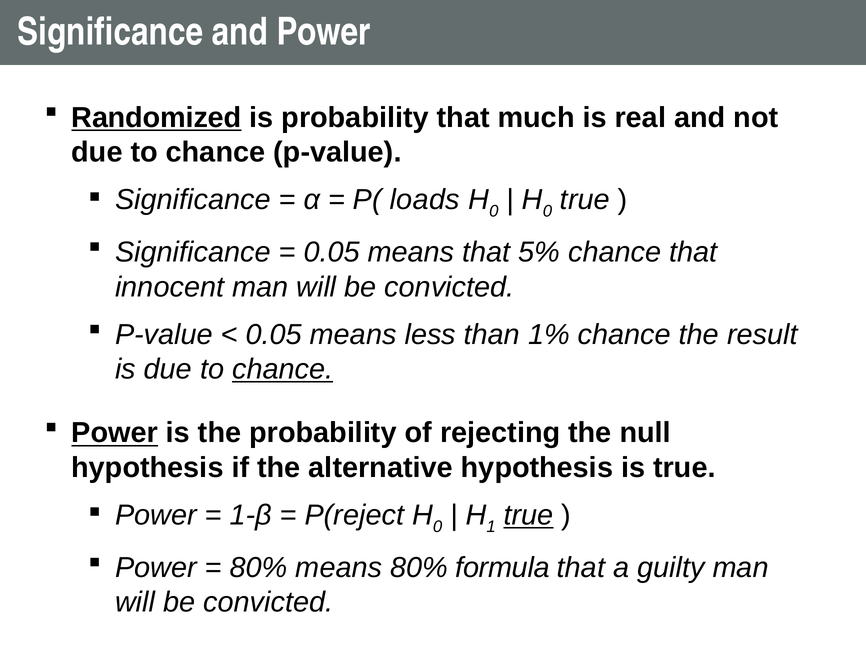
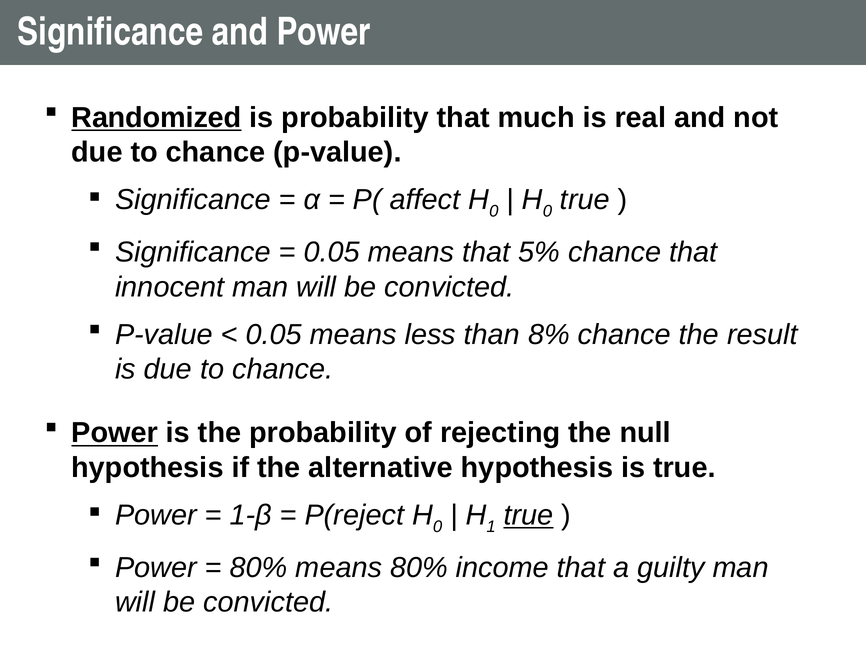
loads: loads -> affect
1%: 1% -> 8%
chance at (283, 369) underline: present -> none
formula: formula -> income
